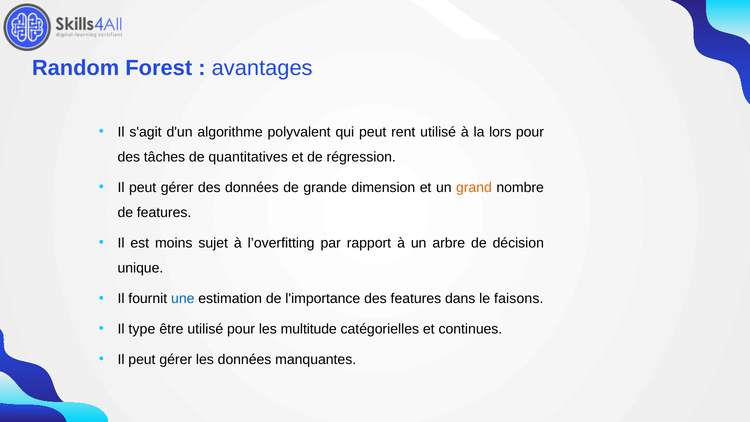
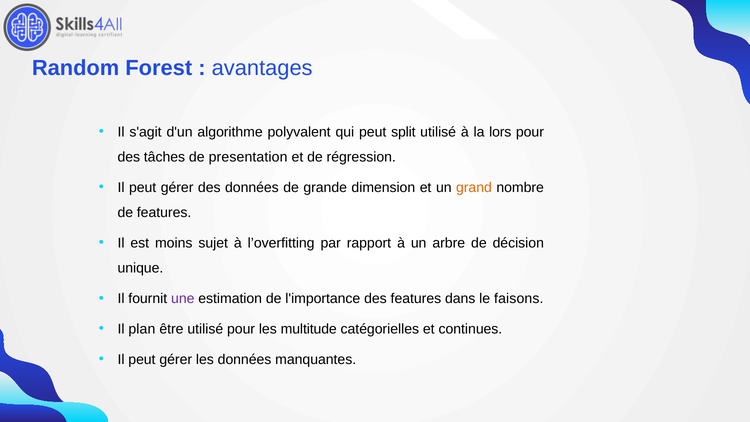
rent: rent -> split
quantitatives: quantitatives -> presentation
une colour: blue -> purple
type: type -> plan
